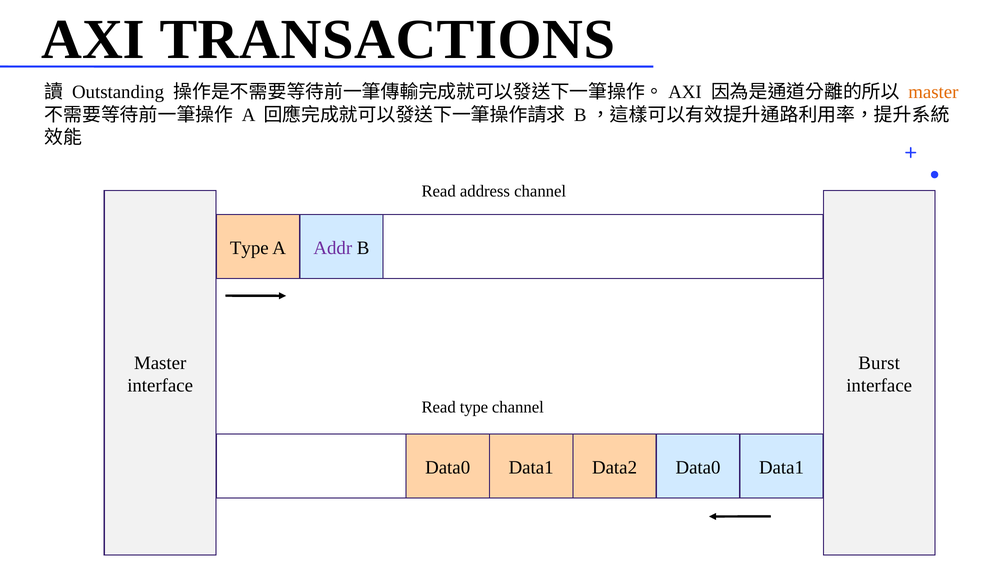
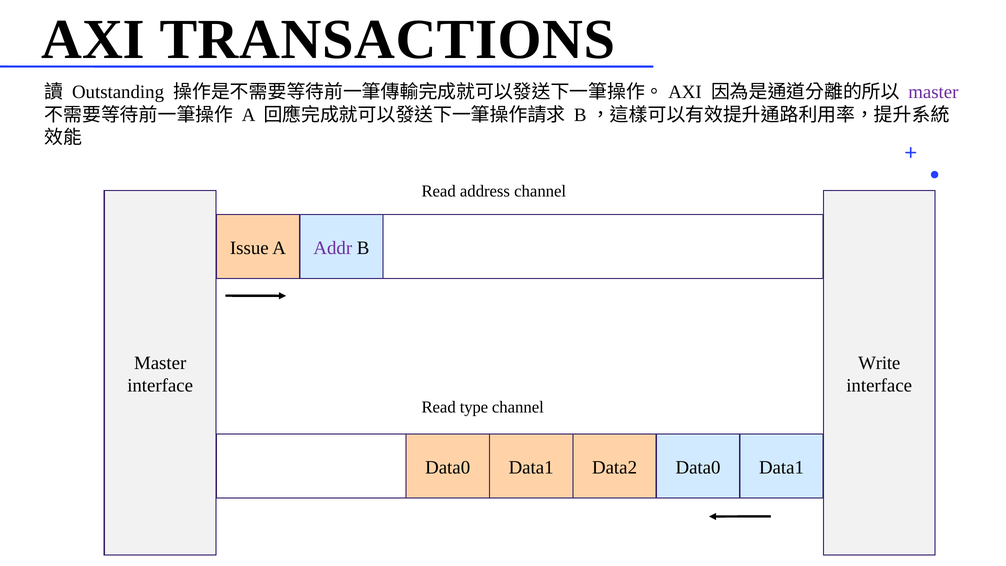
master at (933, 92) colour: orange -> purple
Type at (249, 248): Type -> Issue
Burst: Burst -> Write
